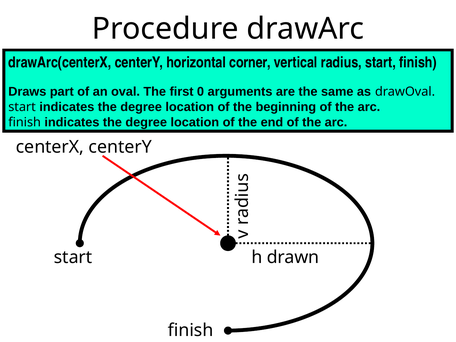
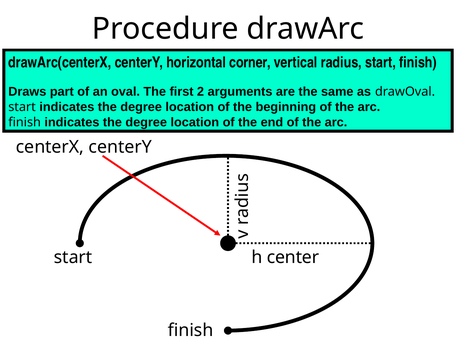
0: 0 -> 2
drawn: drawn -> center
